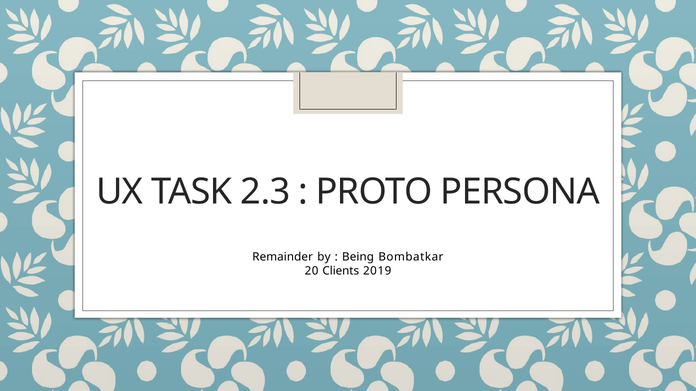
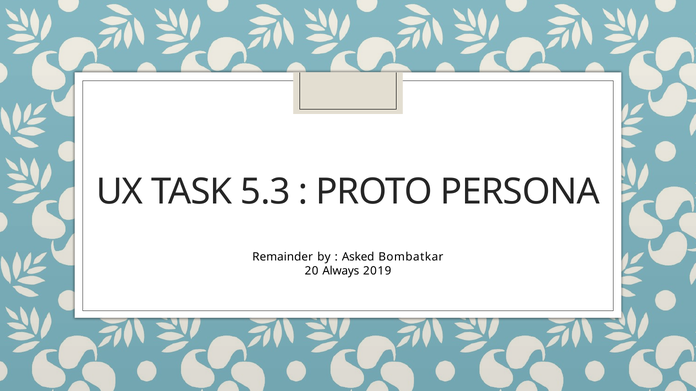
2.3: 2.3 -> 5.3
Being: Being -> Asked
Clients: Clients -> Always
